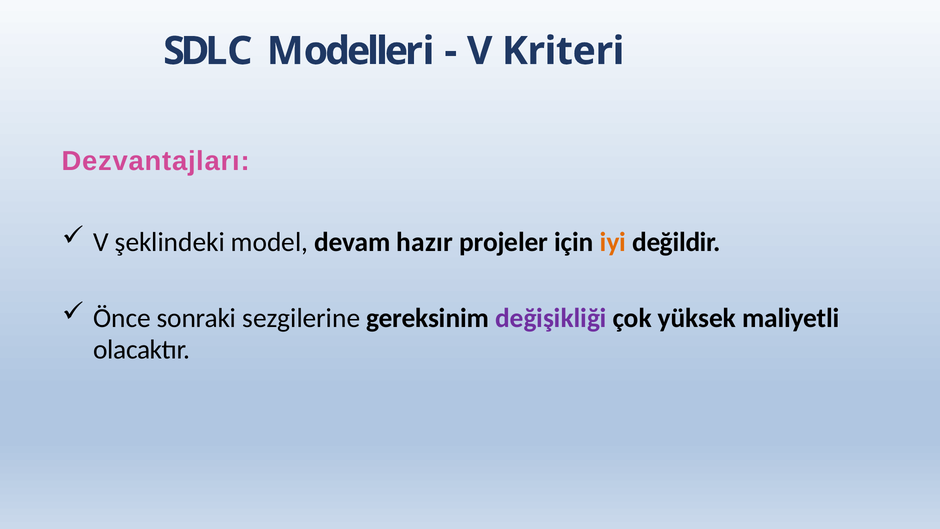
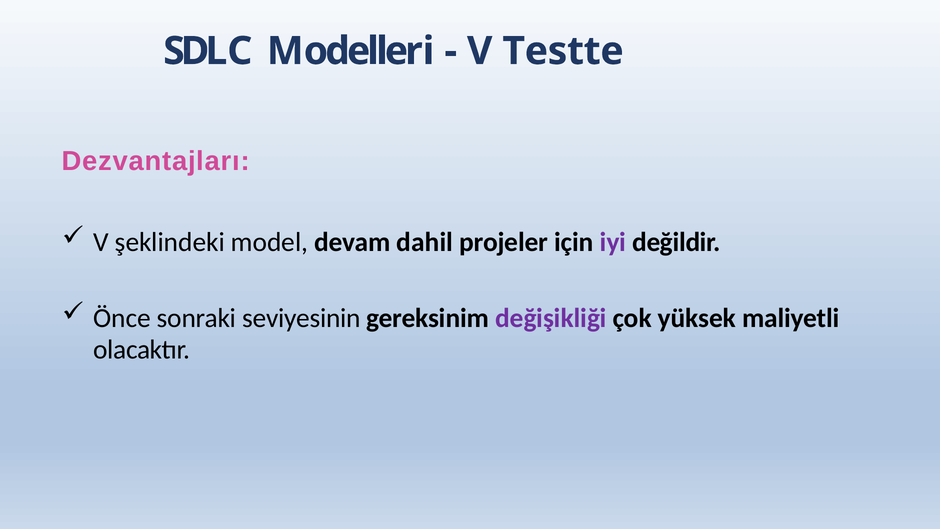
Kriteri: Kriteri -> Testte
hazır: hazır -> dahil
iyi colour: orange -> purple
sezgilerine: sezgilerine -> seviyesinin
